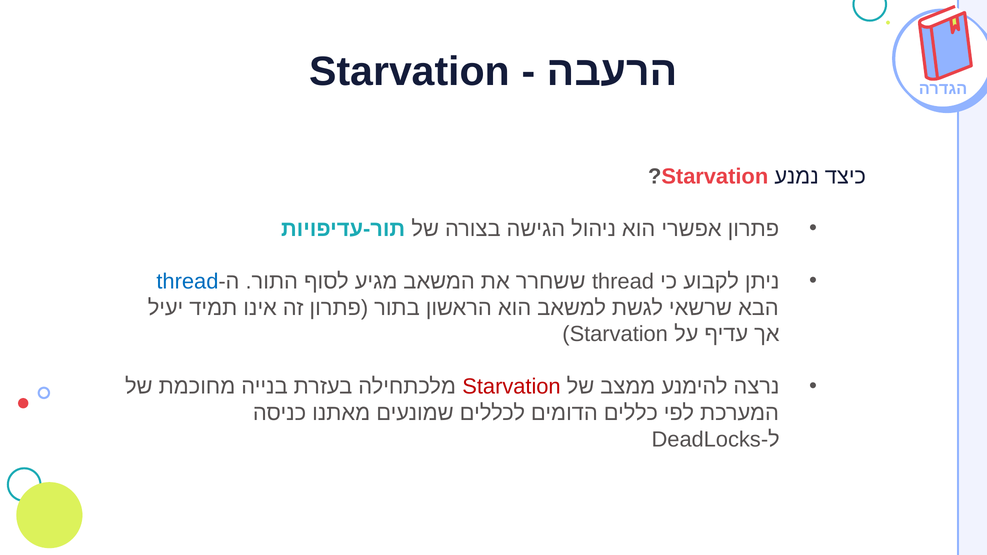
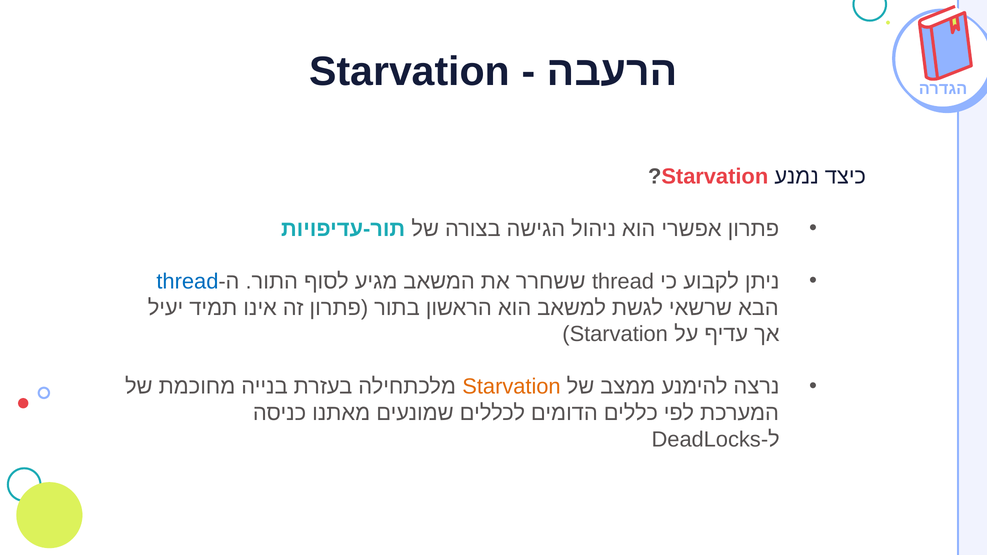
Starvation at (512, 387) colour: red -> orange
